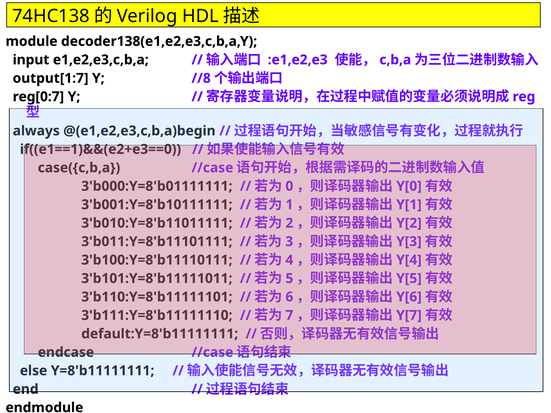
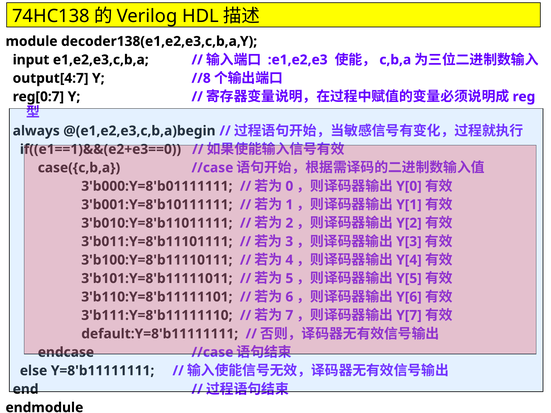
output[1:7: output[1:7 -> output[4:7
